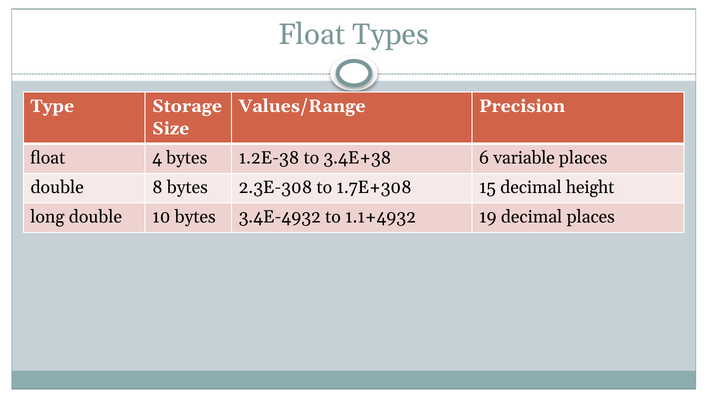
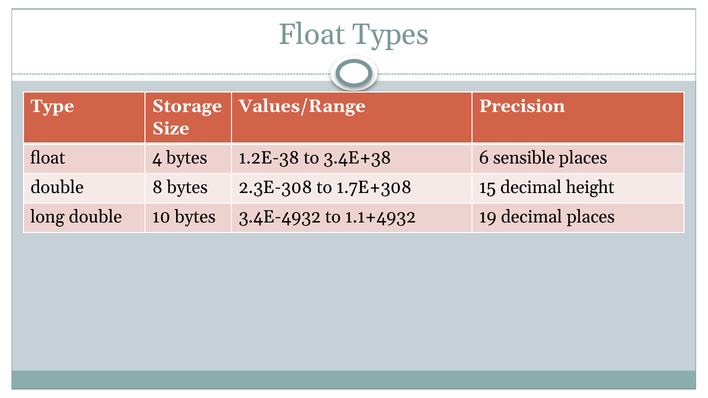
variable: variable -> sensible
